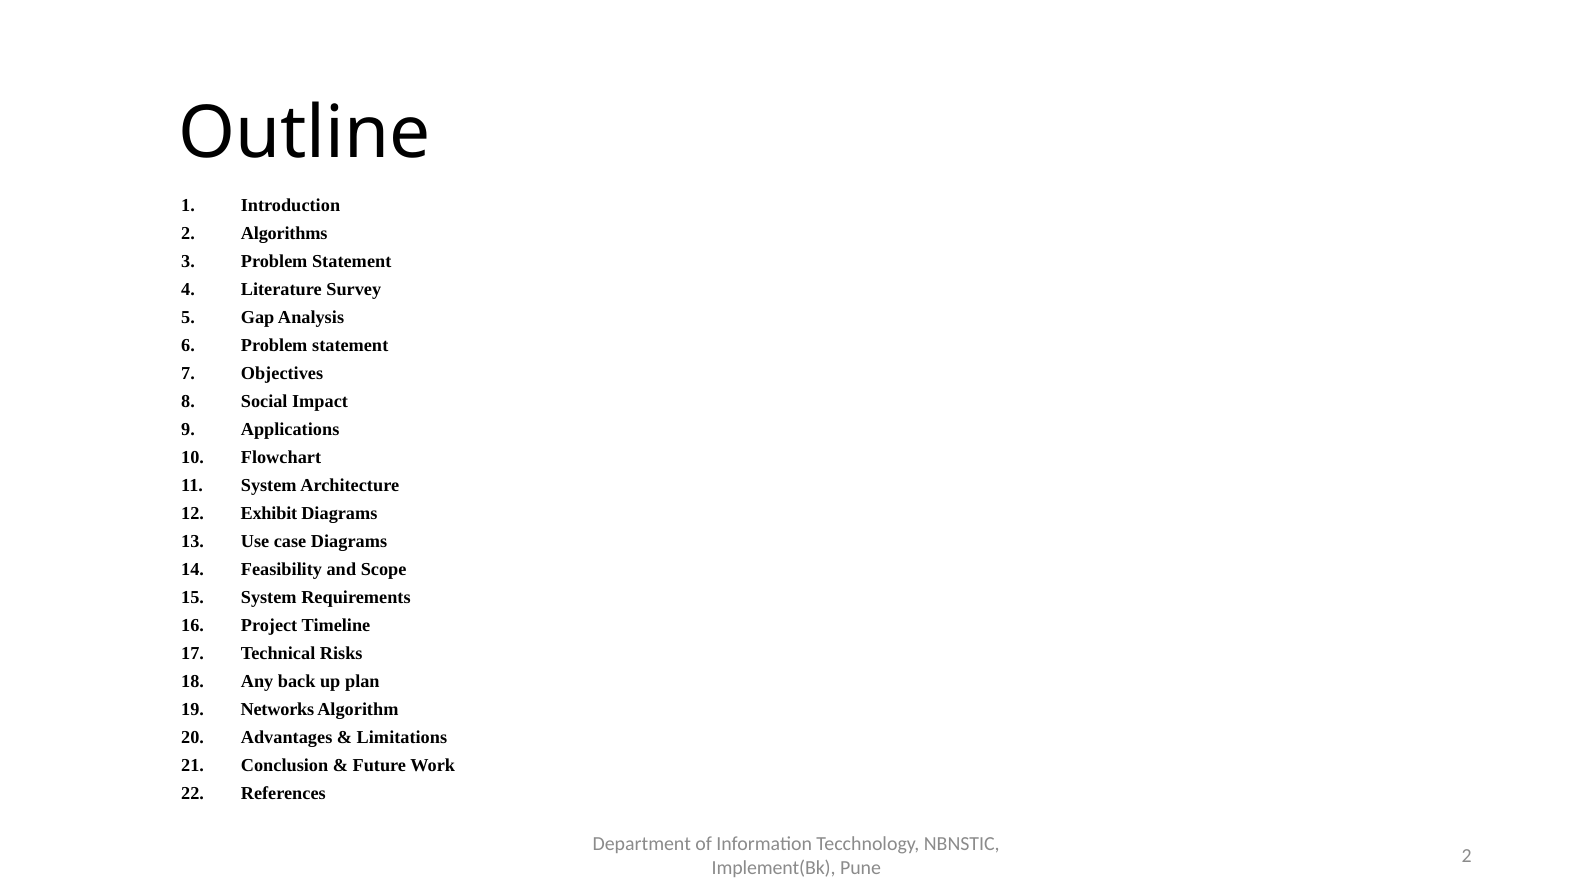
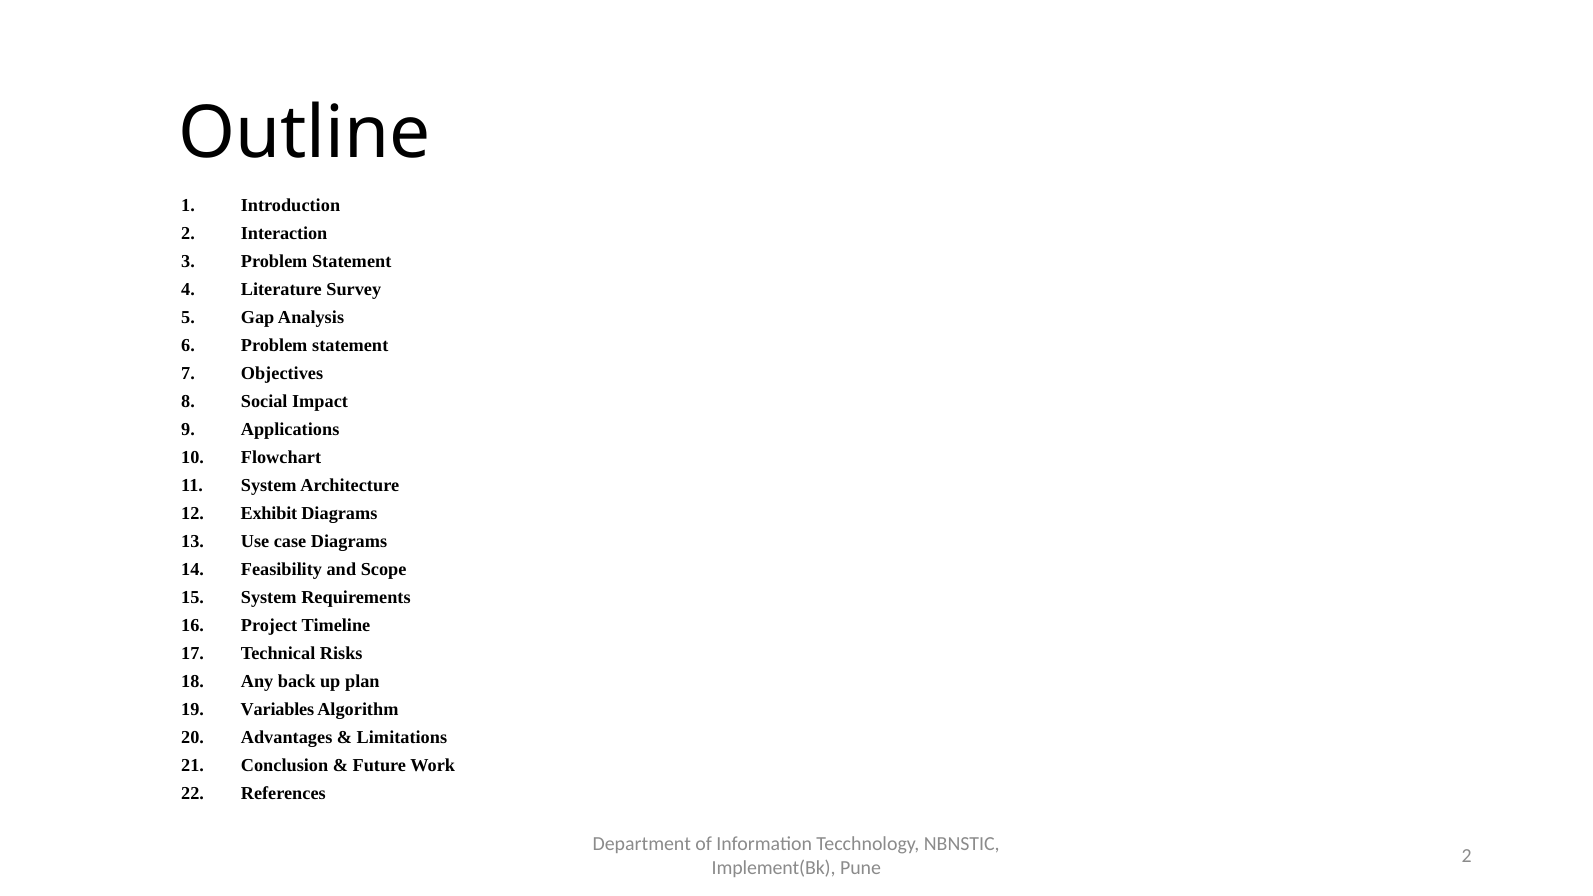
Algorithms: Algorithms -> Interaction
Networks: Networks -> Variables
